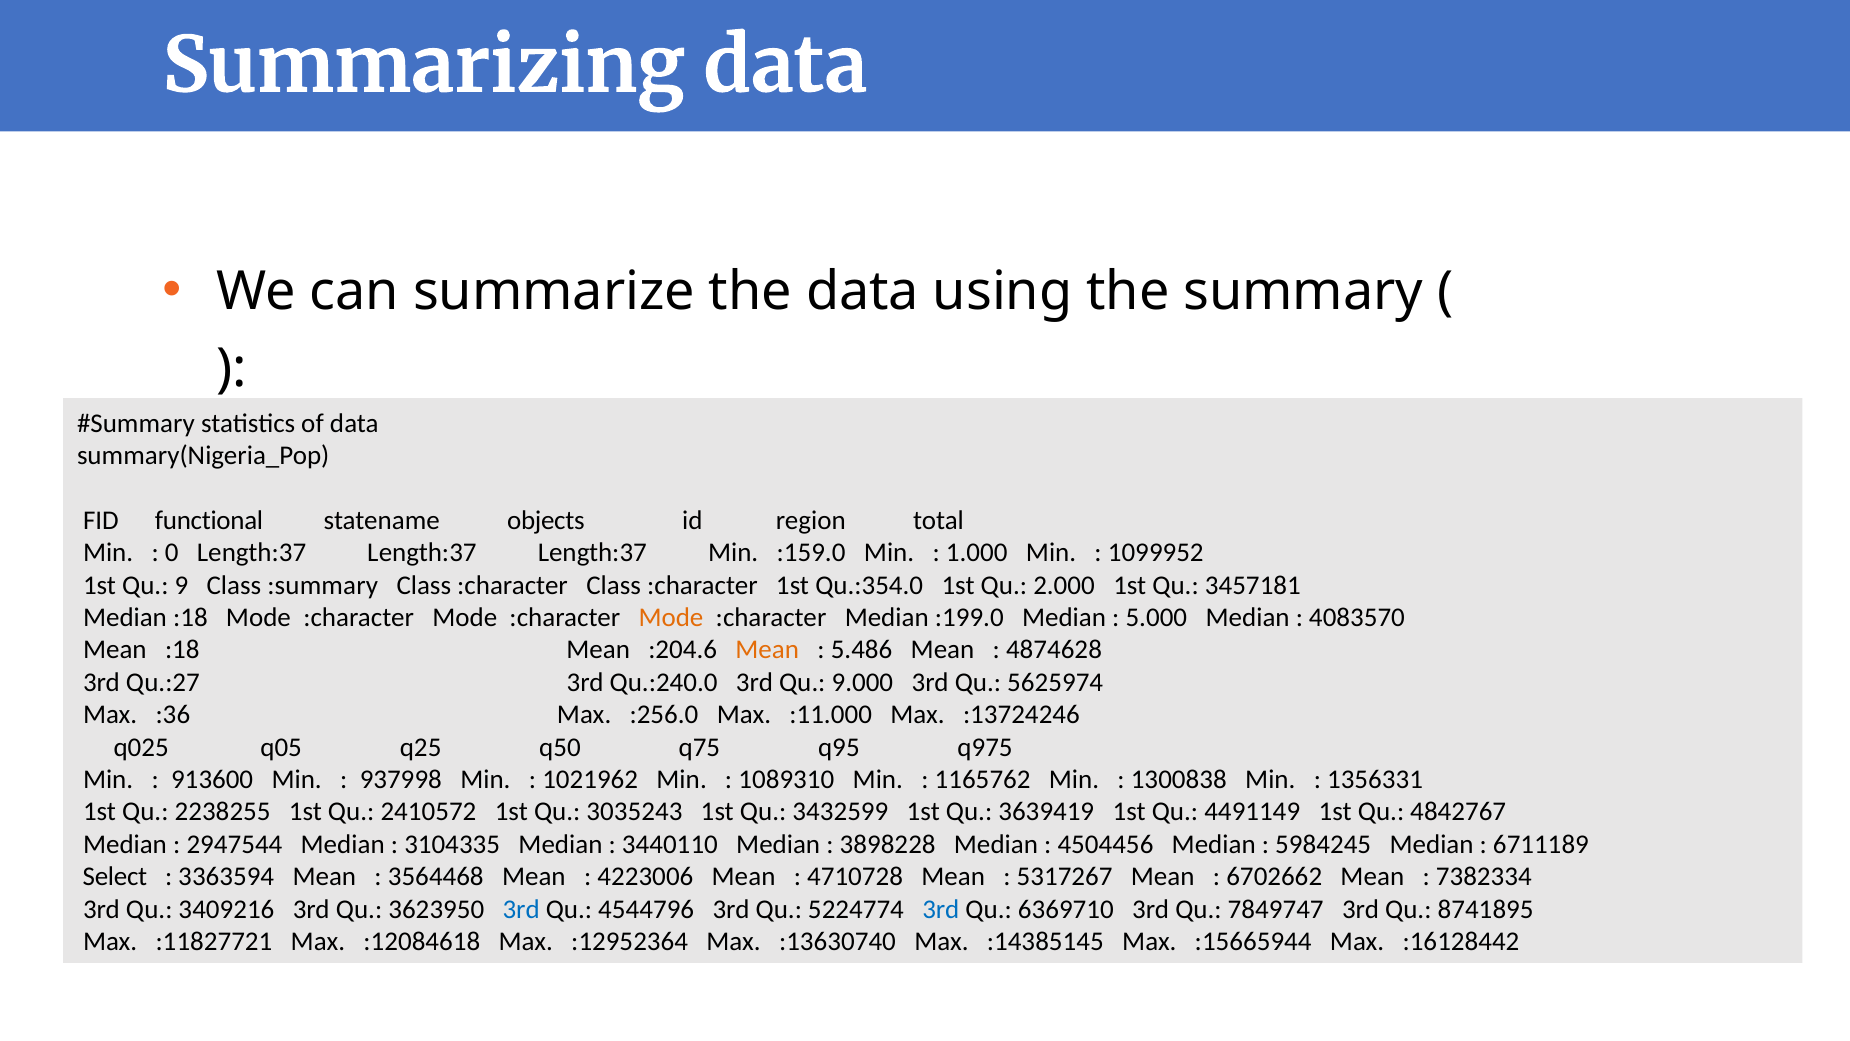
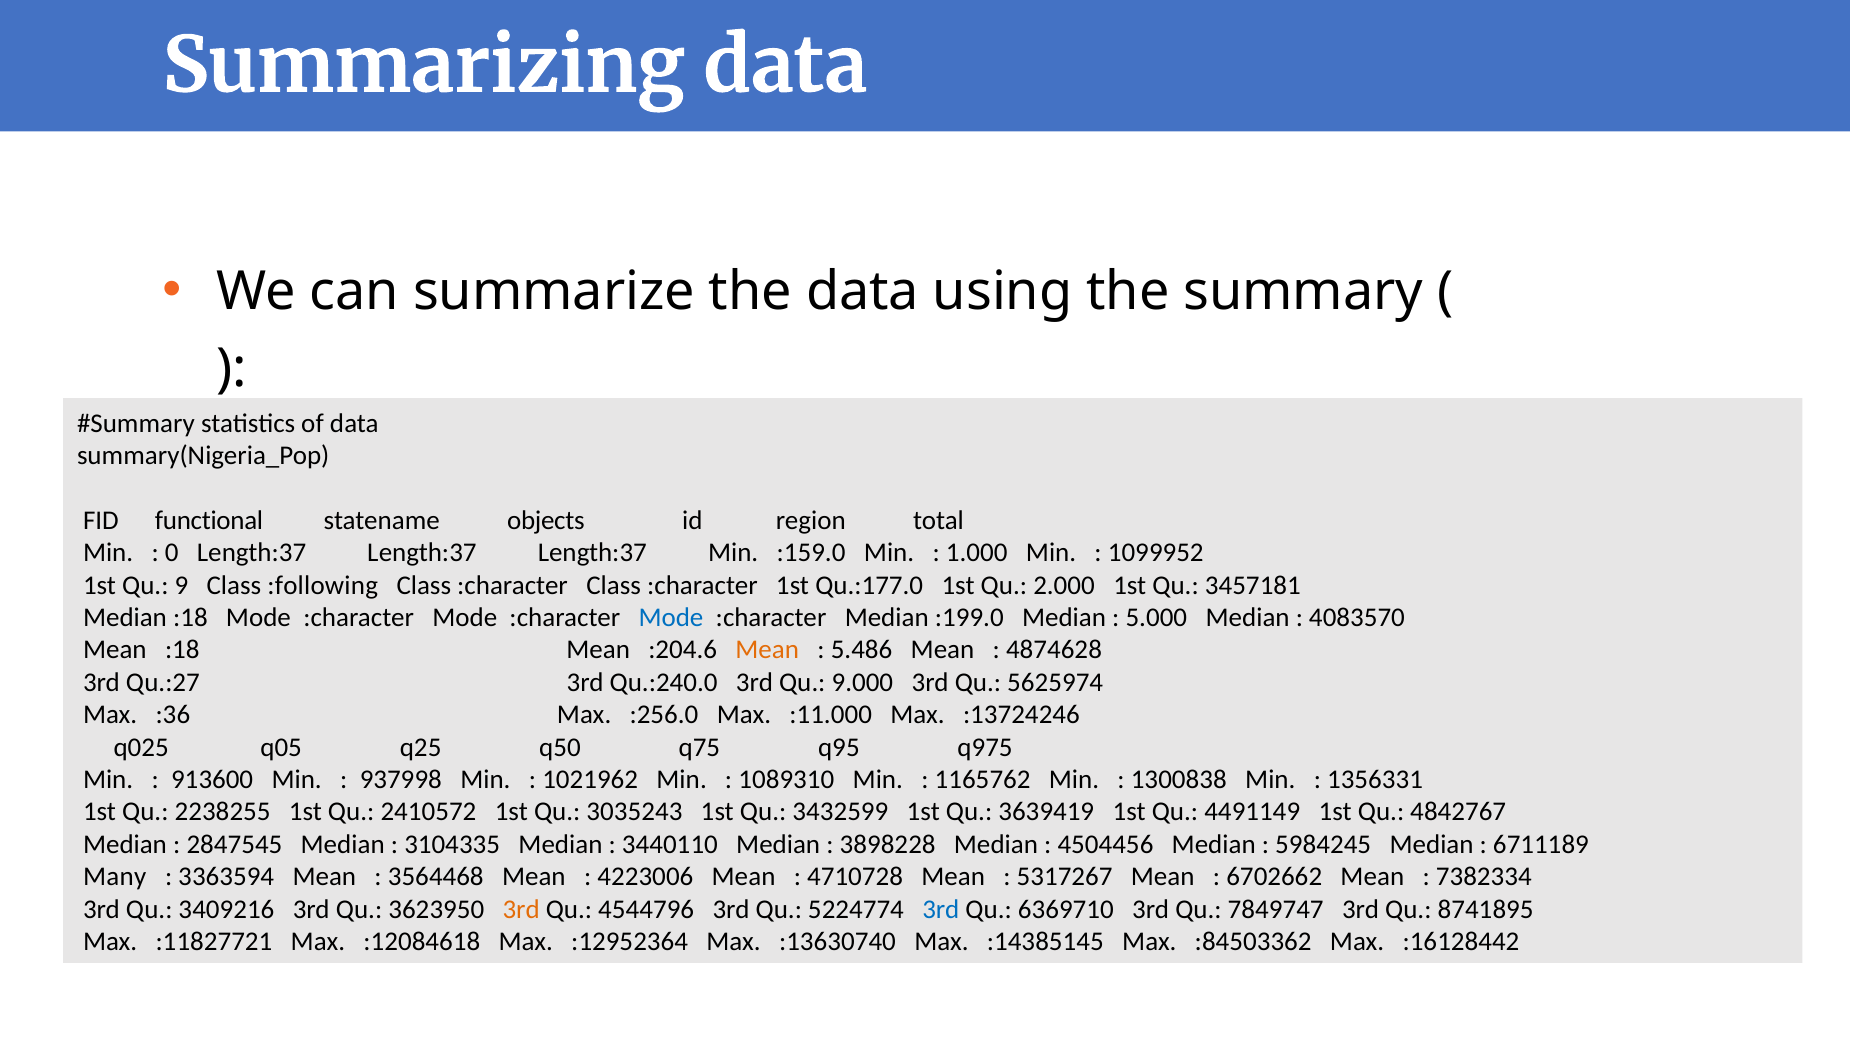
:summary: :summary -> :following
Qu.:354.0: Qu.:354.0 -> Qu.:177.0
Mode at (671, 617) colour: orange -> blue
2947544: 2947544 -> 2847545
Select: Select -> Many
3rd at (521, 909) colour: blue -> orange
:15665944: :15665944 -> :84503362
